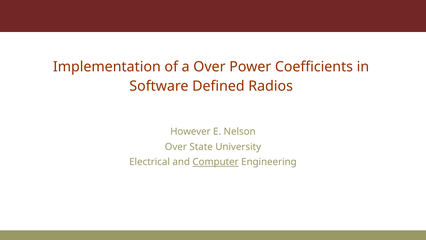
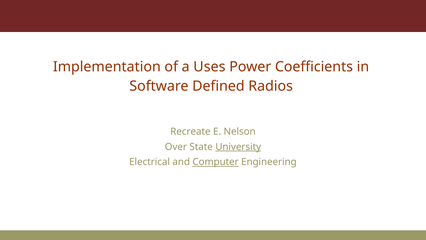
a Over: Over -> Uses
However: However -> Recreate
University underline: none -> present
